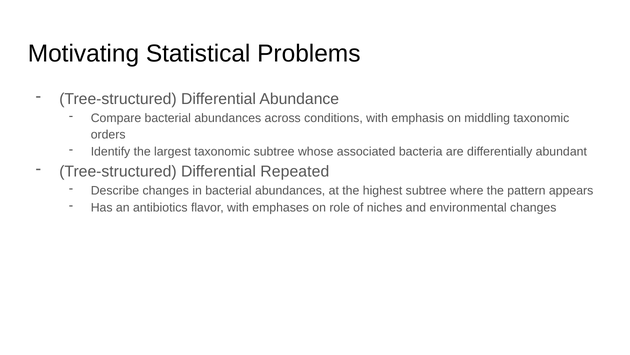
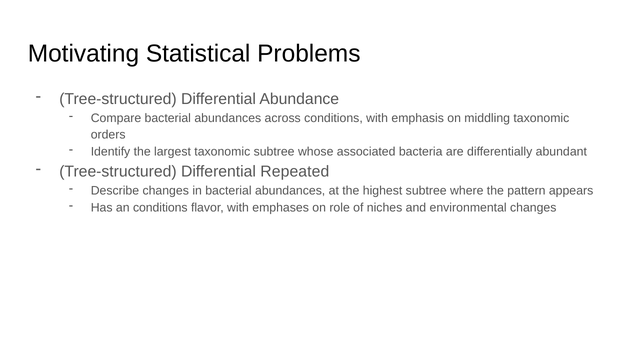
an antibiotics: antibiotics -> conditions
